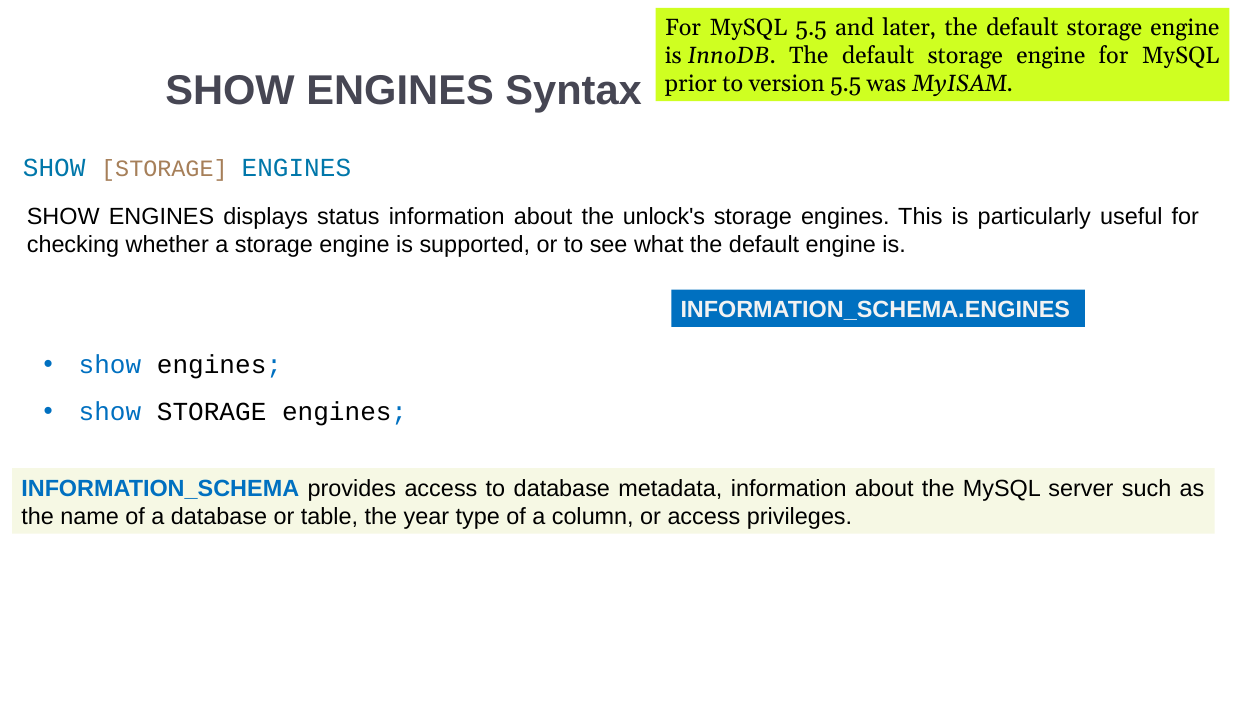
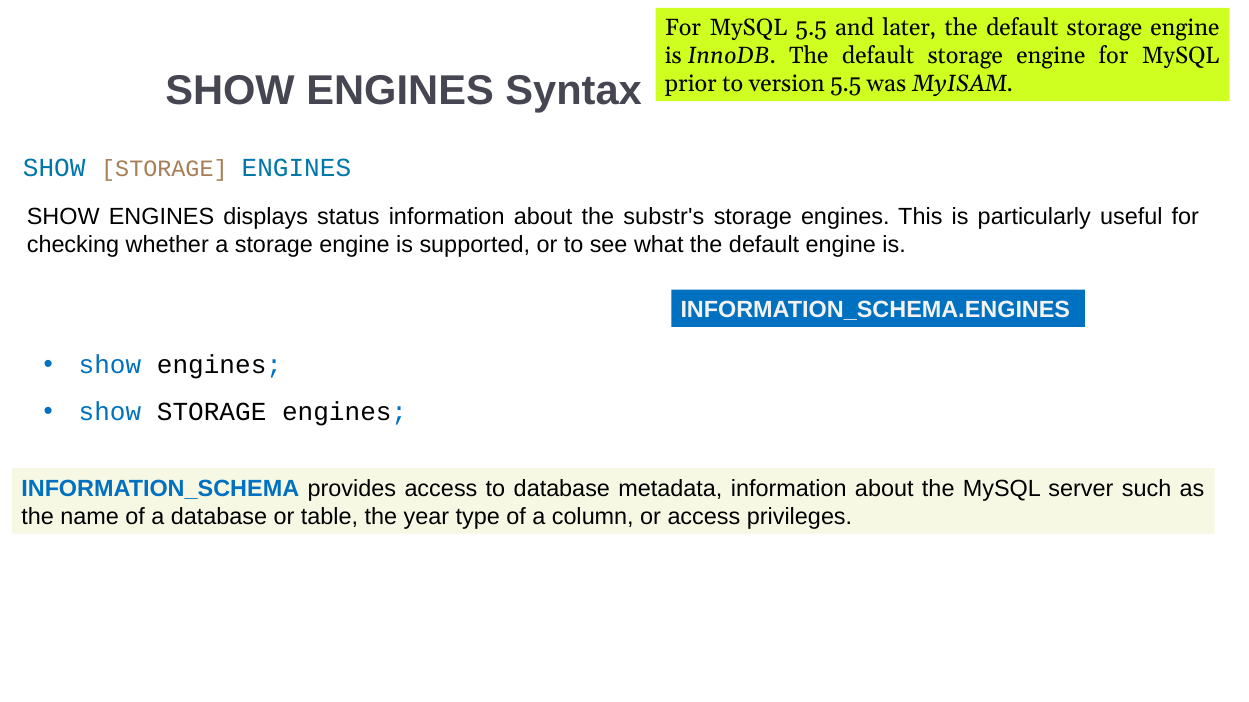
unlock's: unlock's -> substr's
